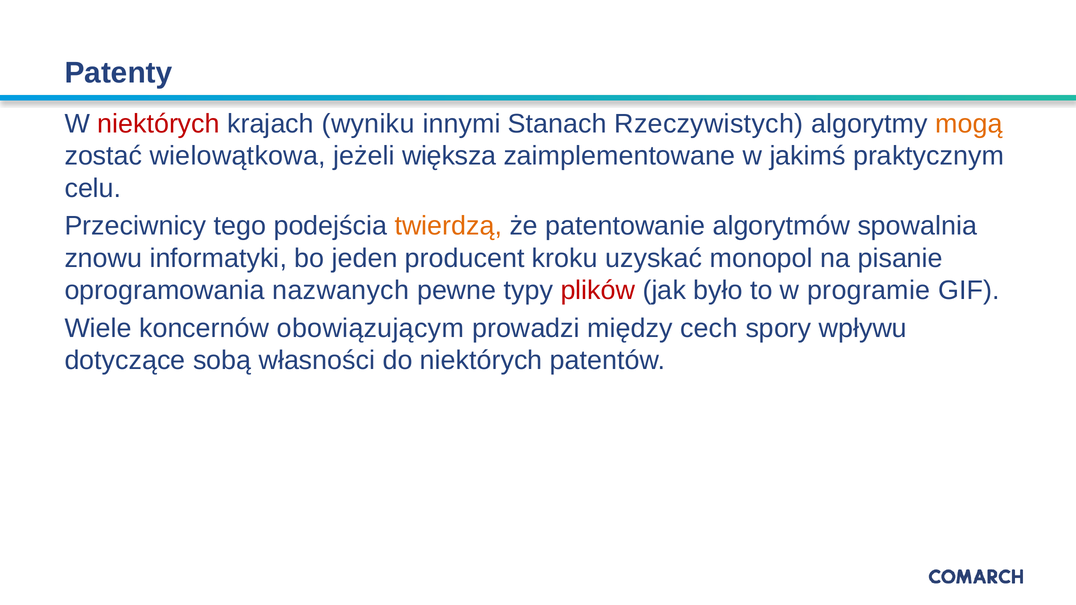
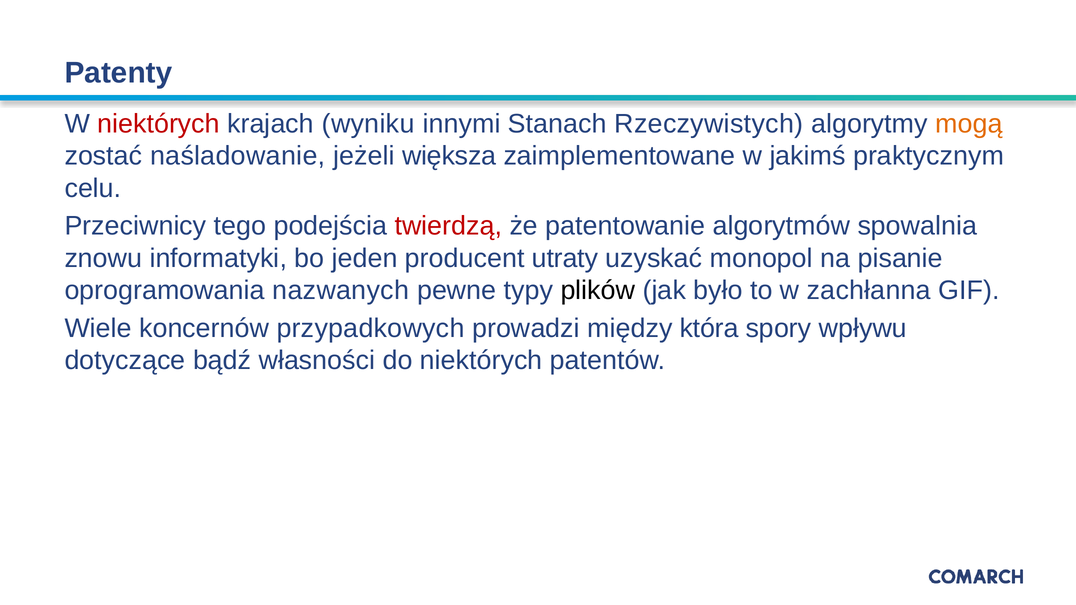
wielowątkowa: wielowątkowa -> naśladowanie
twierdzą colour: orange -> red
kroku: kroku -> utraty
plików colour: red -> black
programie: programie -> zachłanna
obowiązującym: obowiązującym -> przypadkowych
cech: cech -> która
sobą: sobą -> bądź
